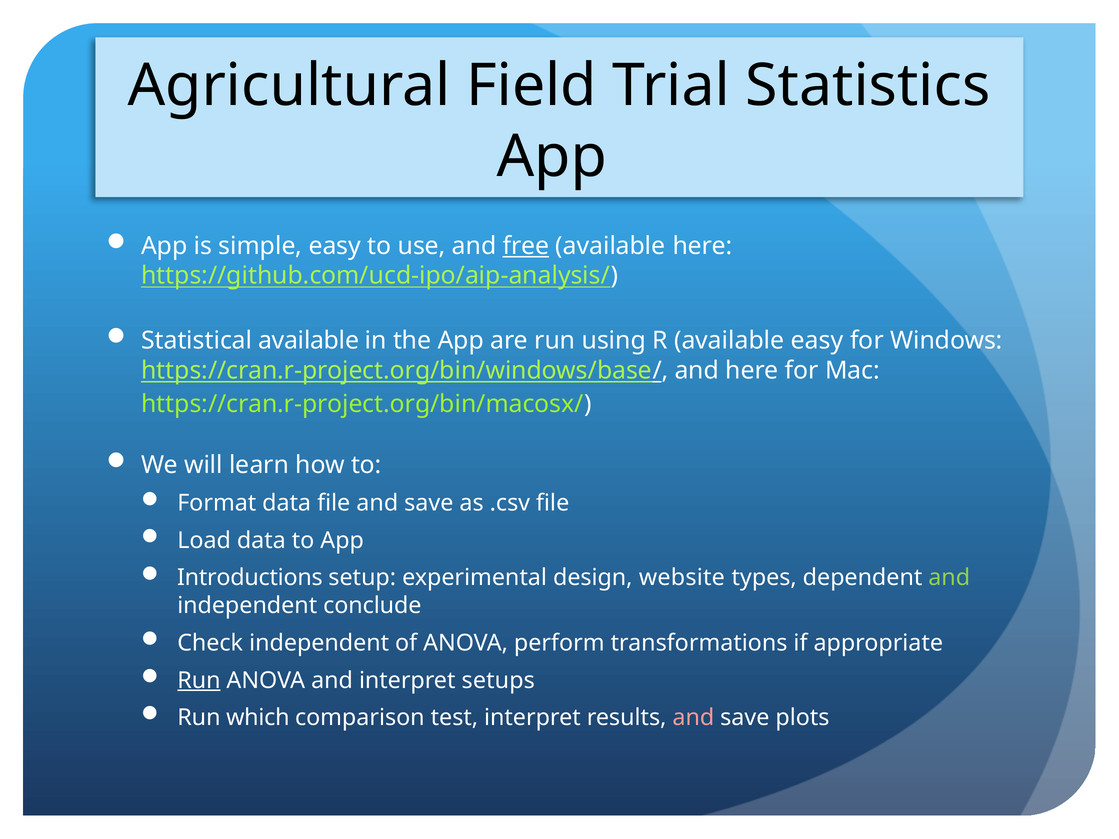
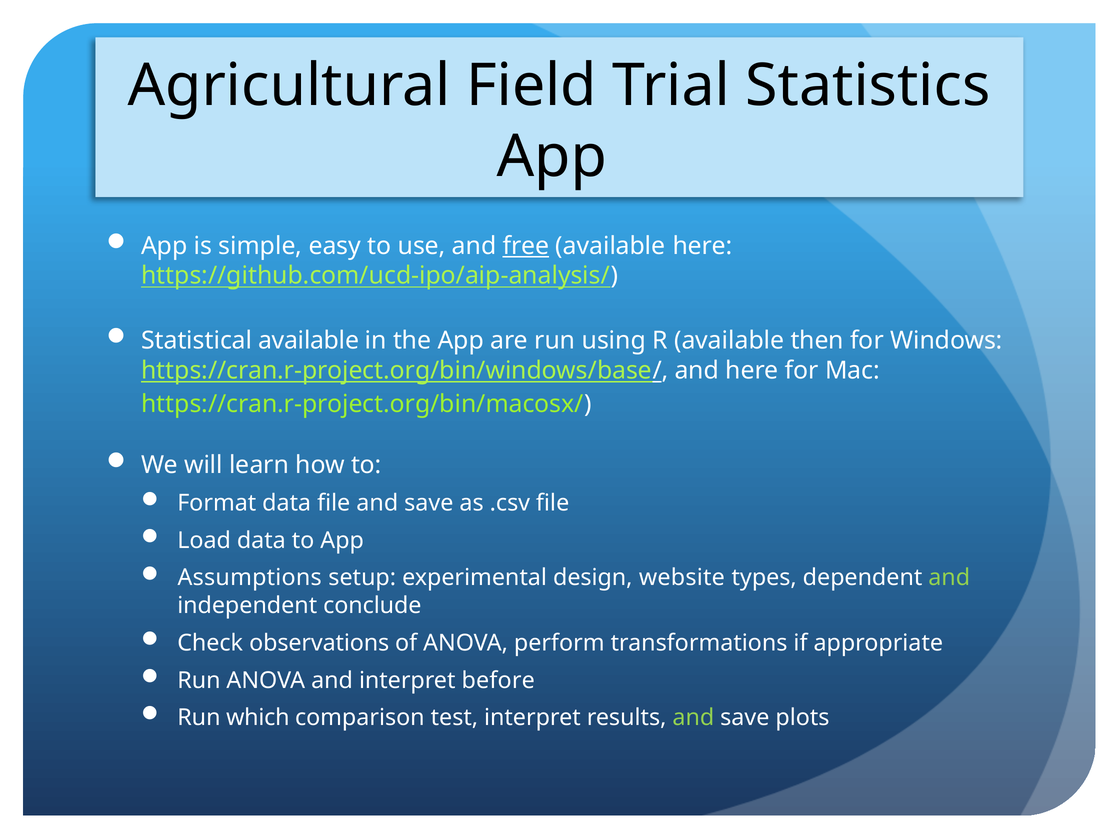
available easy: easy -> then
Introductions: Introductions -> Assumptions
Check independent: independent -> observations
Run at (199, 681) underline: present -> none
setups: setups -> before
and at (693, 718) colour: pink -> light green
